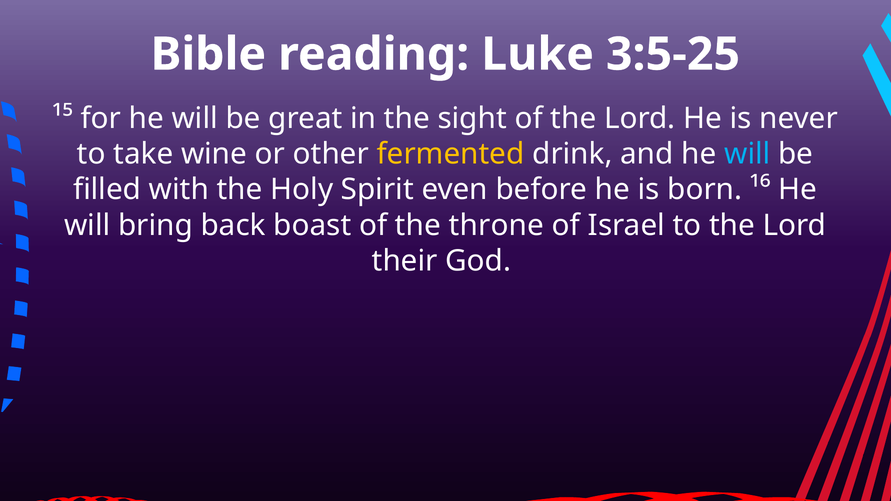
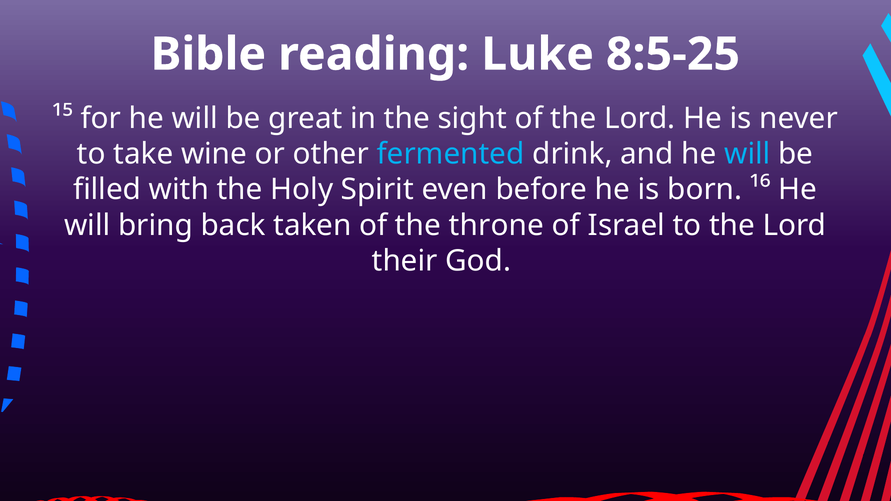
3:5-25: 3:5-25 -> 8:5-25
fermented colour: yellow -> light blue
boast: boast -> taken
